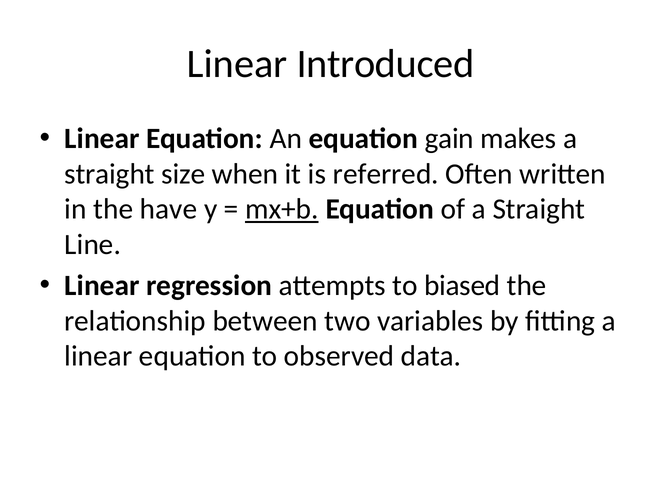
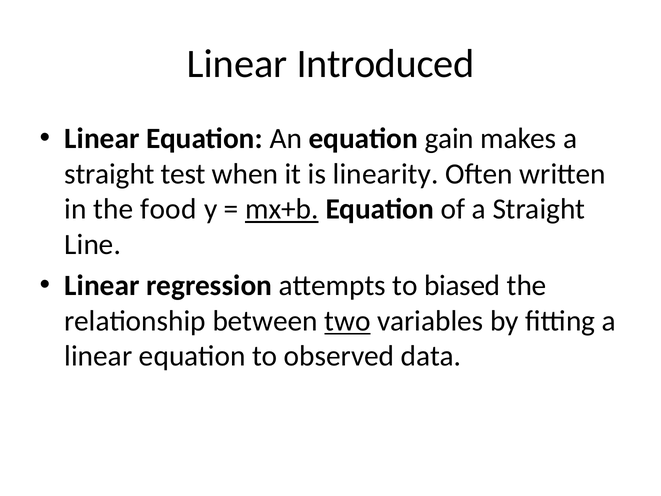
size: size -> test
referred: referred -> linearity
have: have -> food
two underline: none -> present
